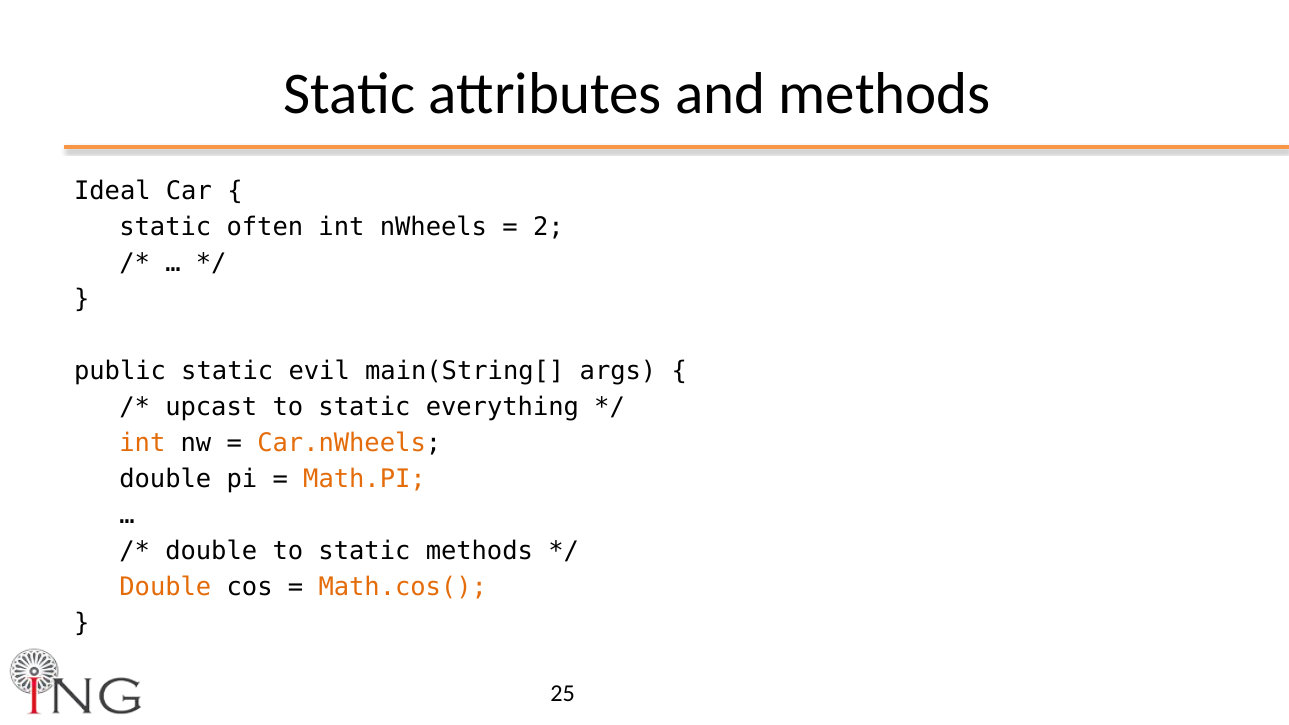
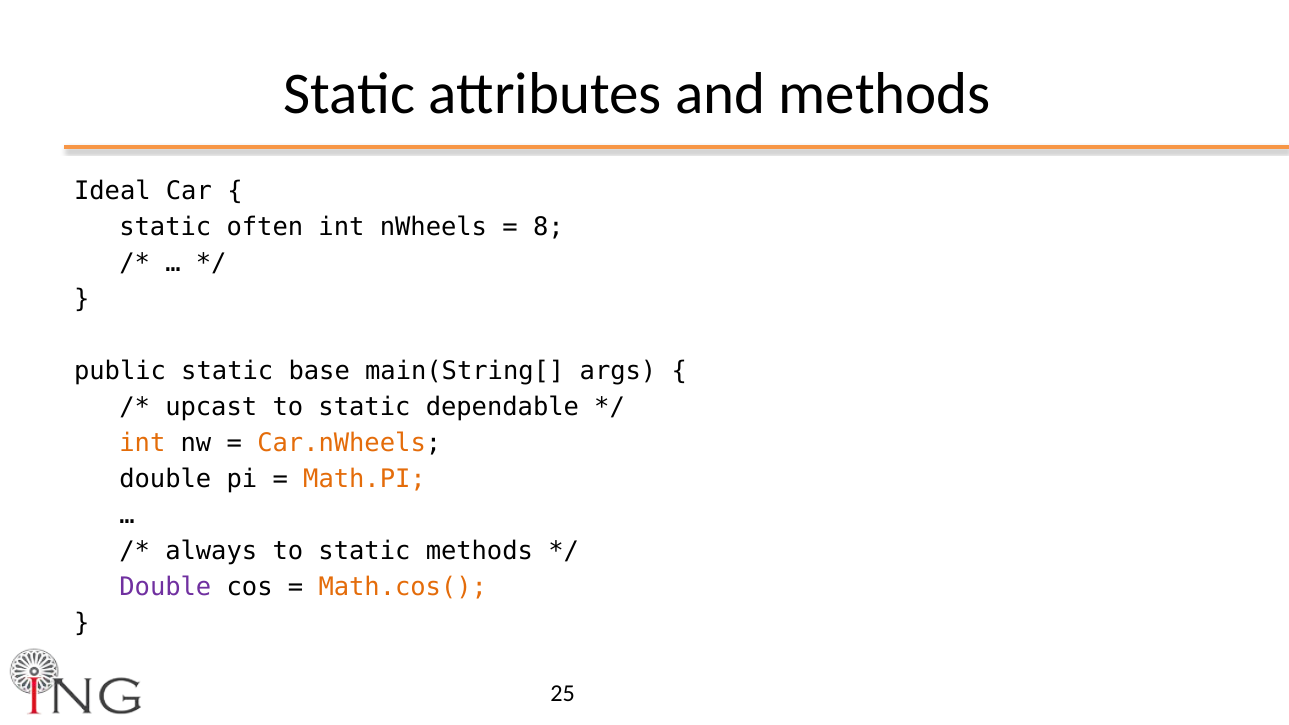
2: 2 -> 8
evil: evil -> base
everything: everything -> dependable
double at (211, 551): double -> always
Double at (165, 587) colour: orange -> purple
